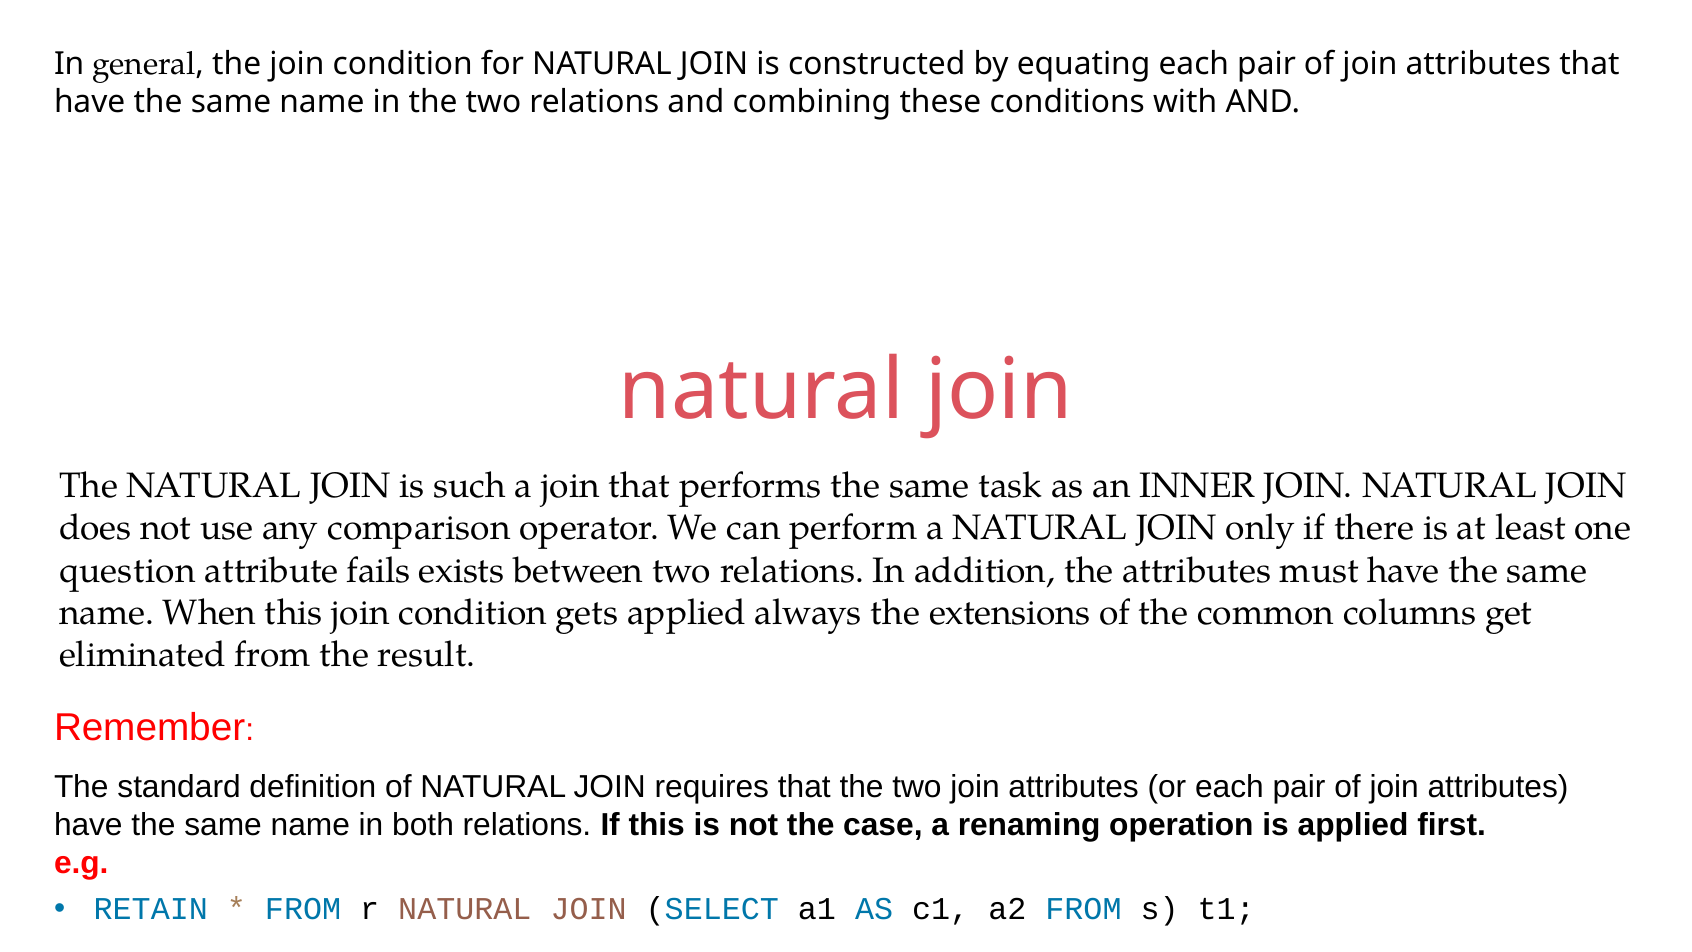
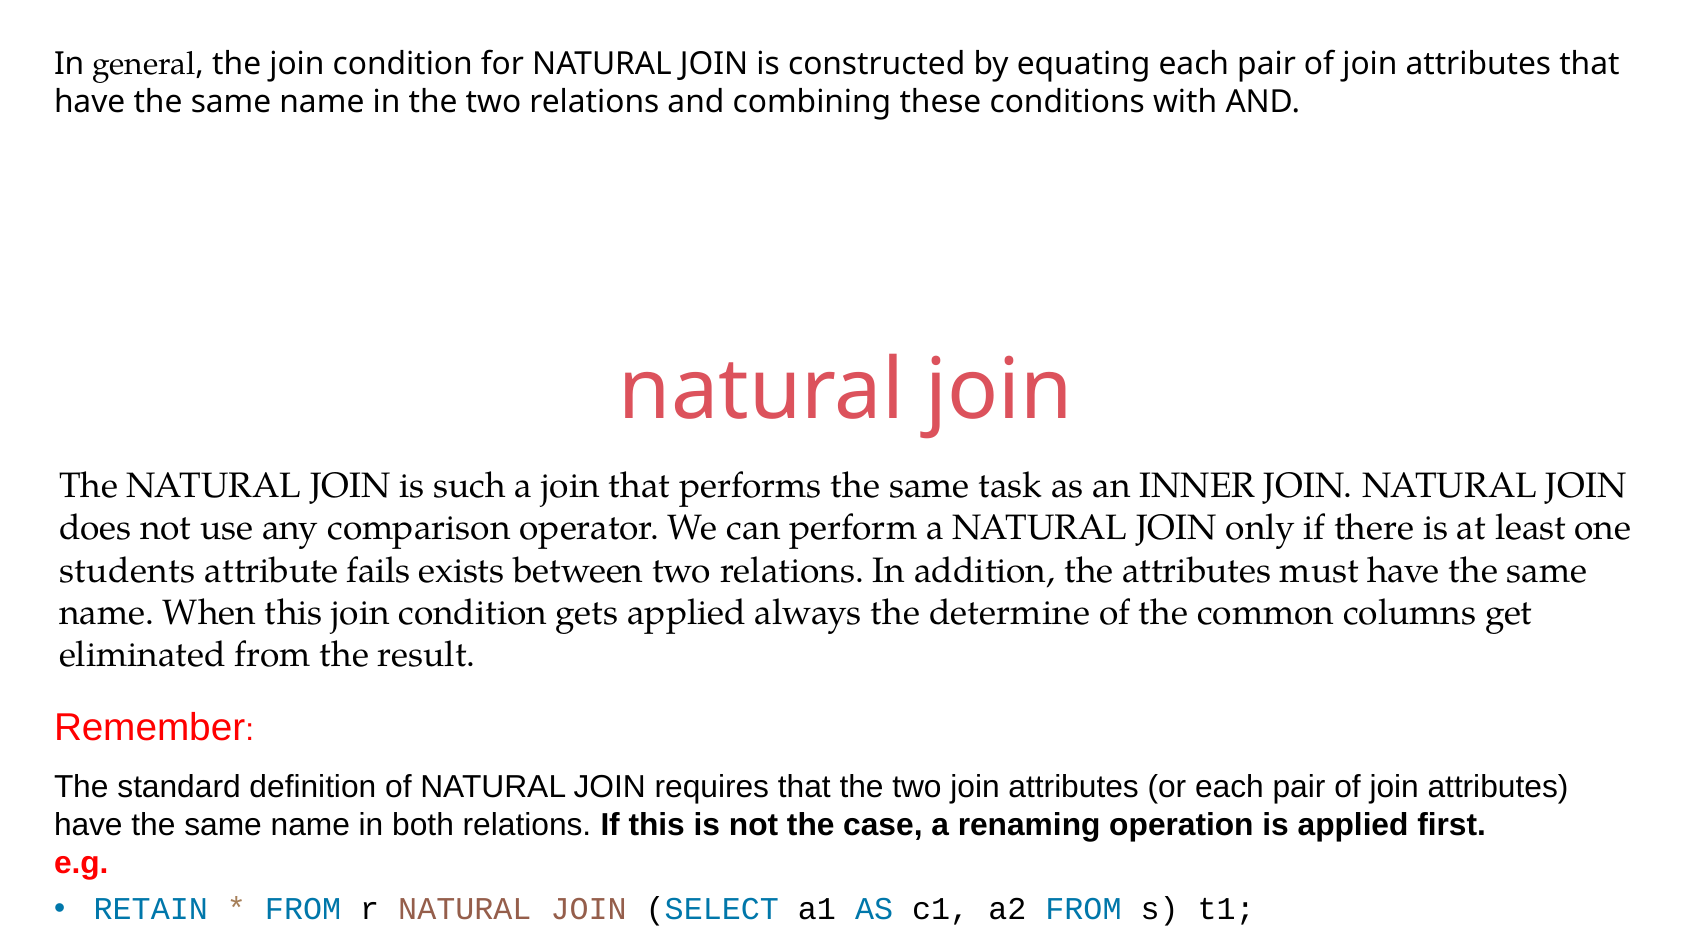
question: question -> students
extensions: extensions -> determine
